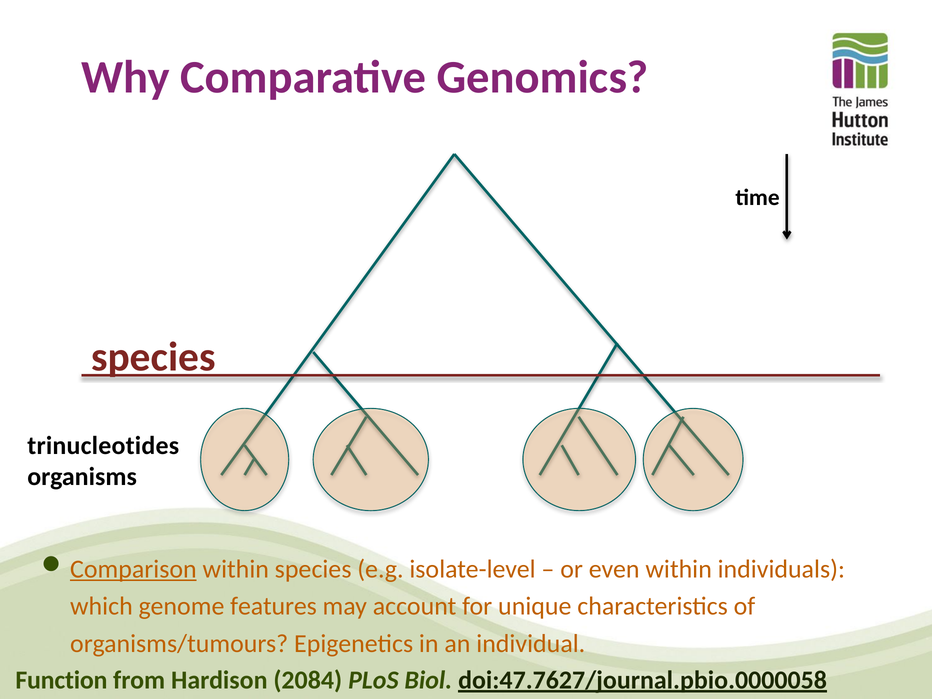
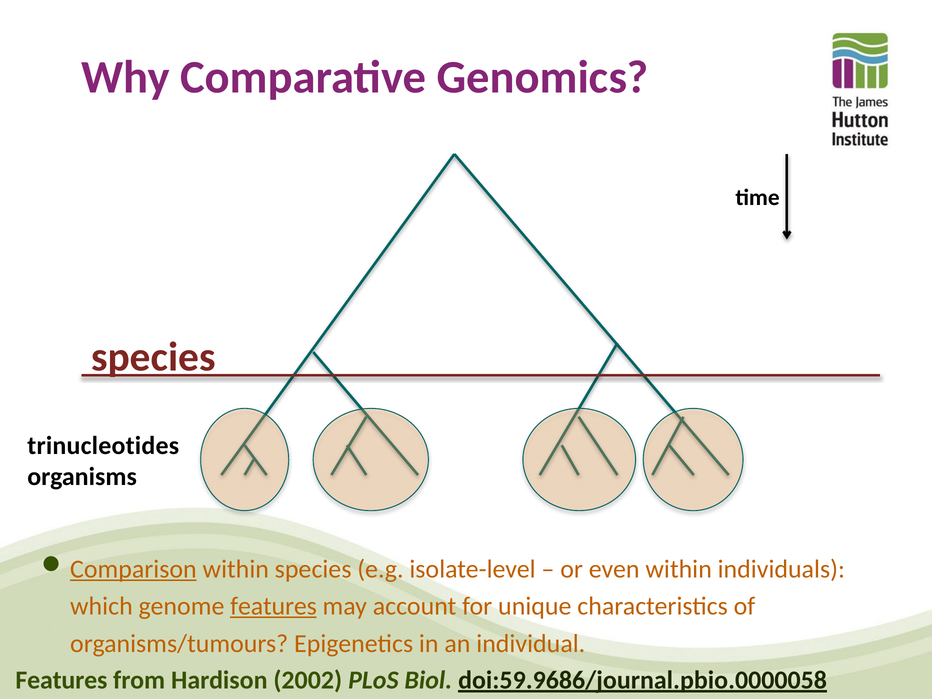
features at (274, 606) underline: none -> present
Function at (61, 680): Function -> Features
2084: 2084 -> 2002
doi:47.7627/journal.pbio.0000058: doi:47.7627/journal.pbio.0000058 -> doi:59.9686/journal.pbio.0000058
